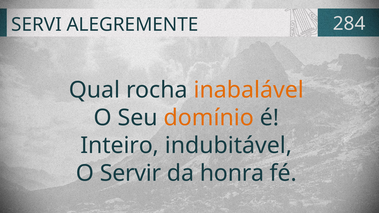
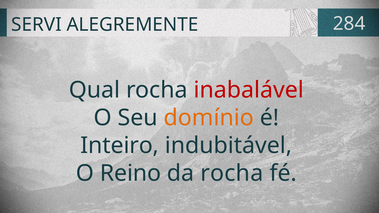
inabalável colour: orange -> red
Servir: Servir -> Reino
da honra: honra -> rocha
